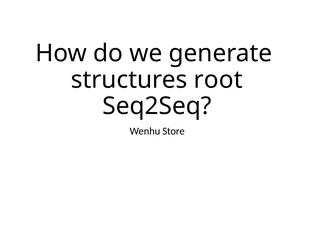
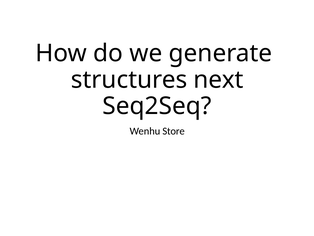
root: root -> next
